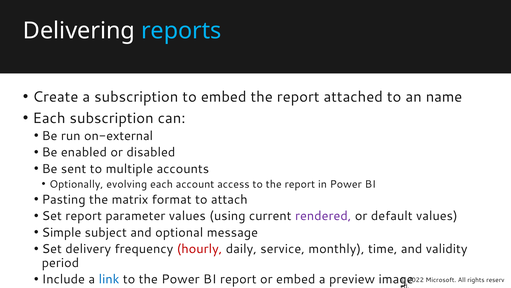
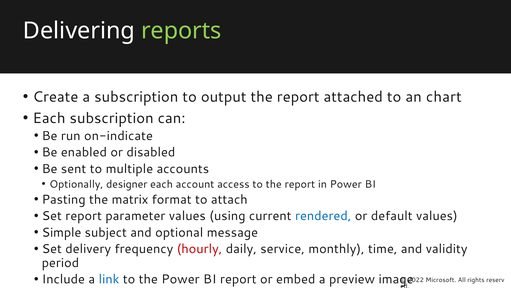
reports colour: light blue -> light green
to embed: embed -> output
name: name -> chart
on-external: on-external -> on-indicate
evolving: evolving -> designer
rendered colour: purple -> blue
